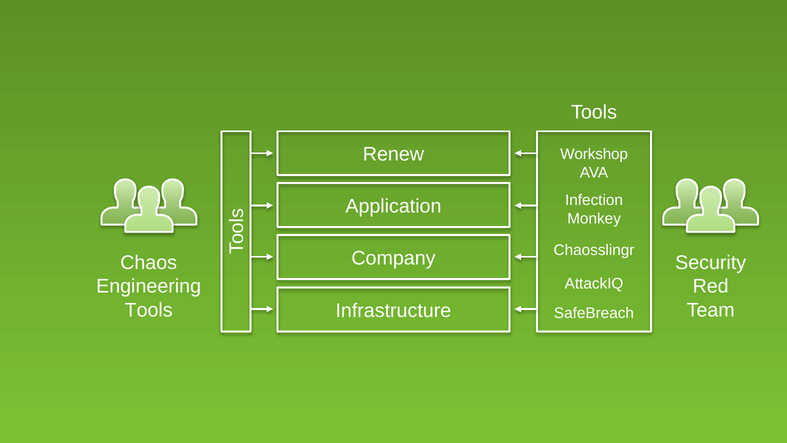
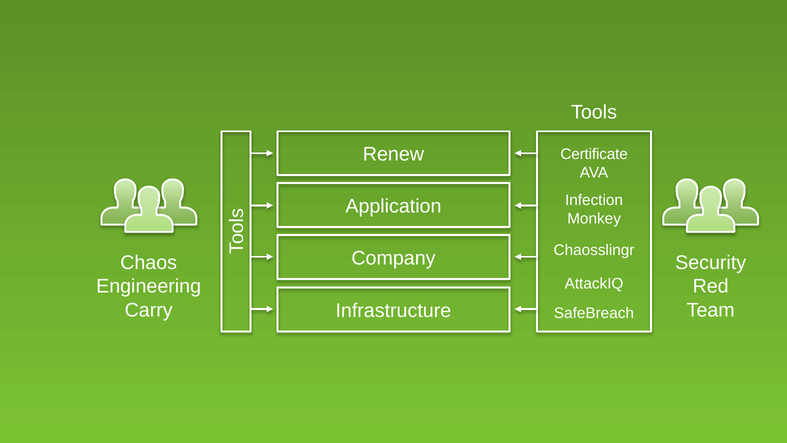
Workshop: Workshop -> Certificate
Tools at (149, 310): Tools -> Carry
